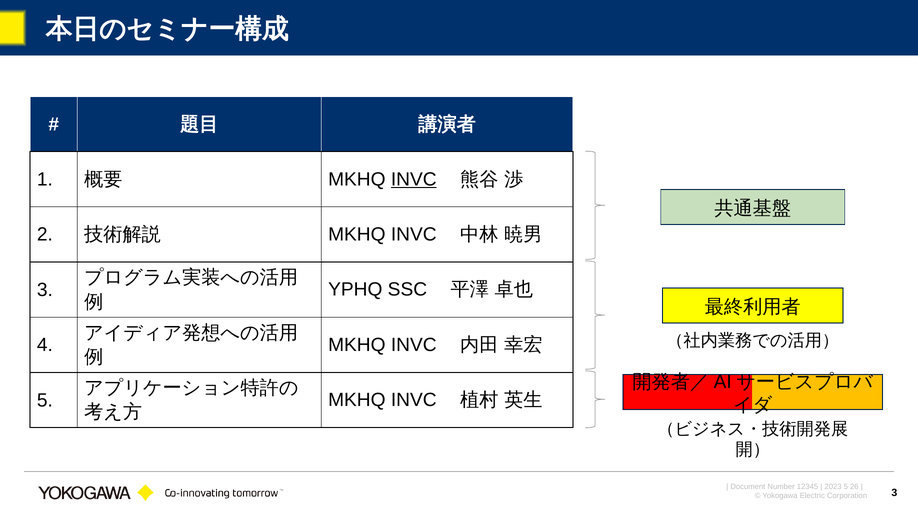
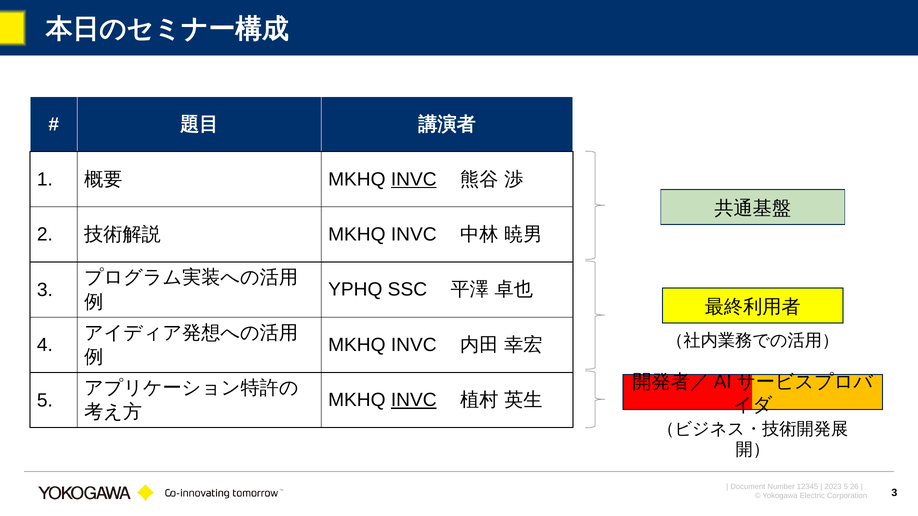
INVC at (414, 400) underline: none -> present
